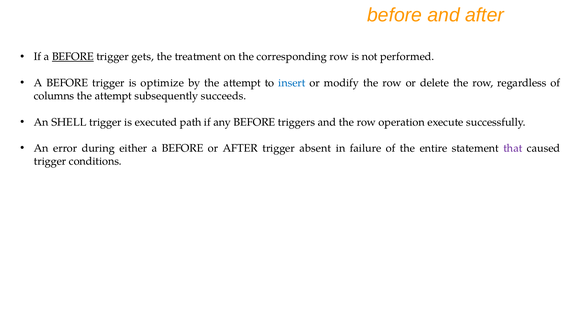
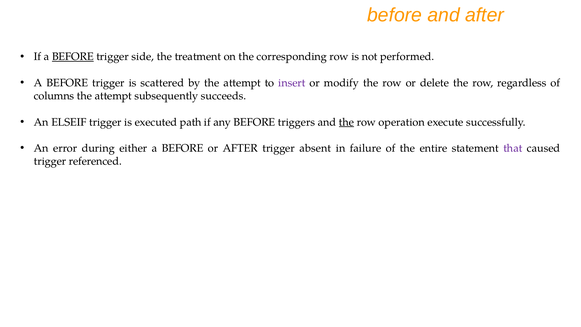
gets: gets -> side
optimize: optimize -> scattered
insert colour: blue -> purple
SHELL: SHELL -> ELSEIF
the at (346, 122) underline: none -> present
conditions: conditions -> referenced
